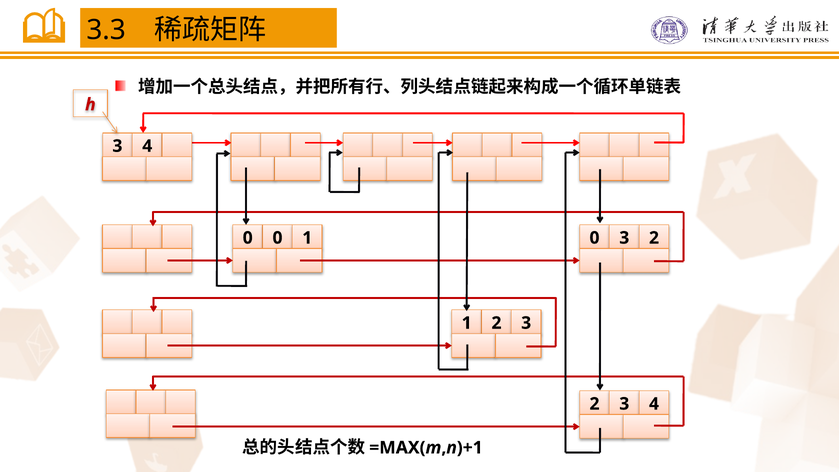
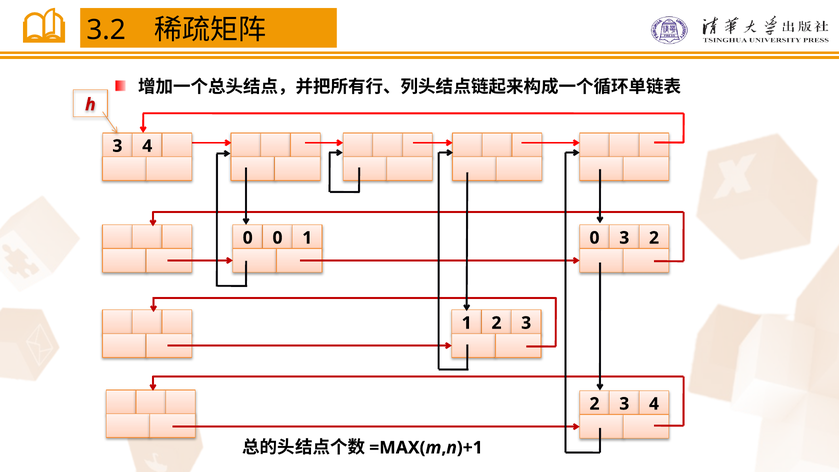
3.3: 3.3 -> 3.2
